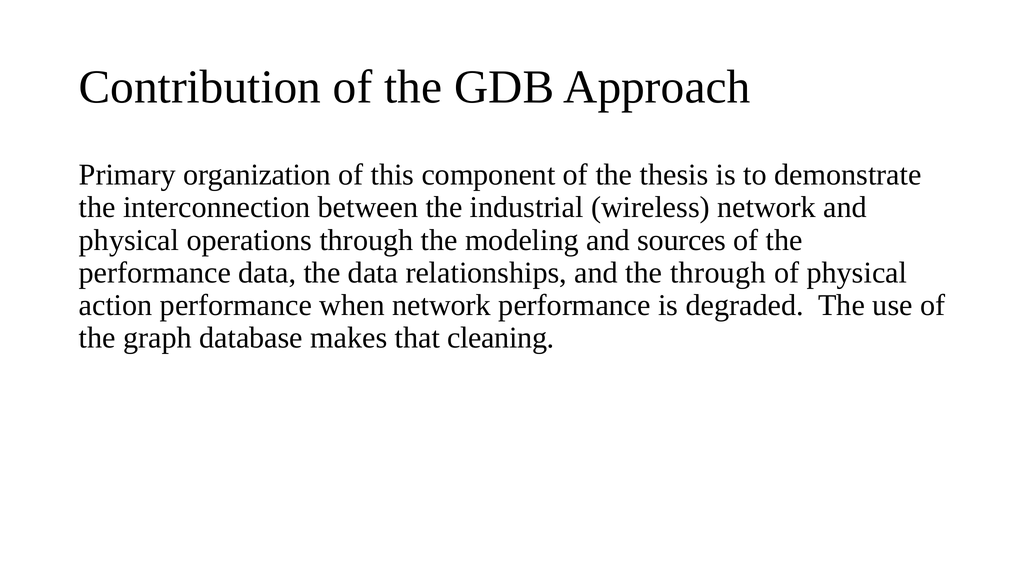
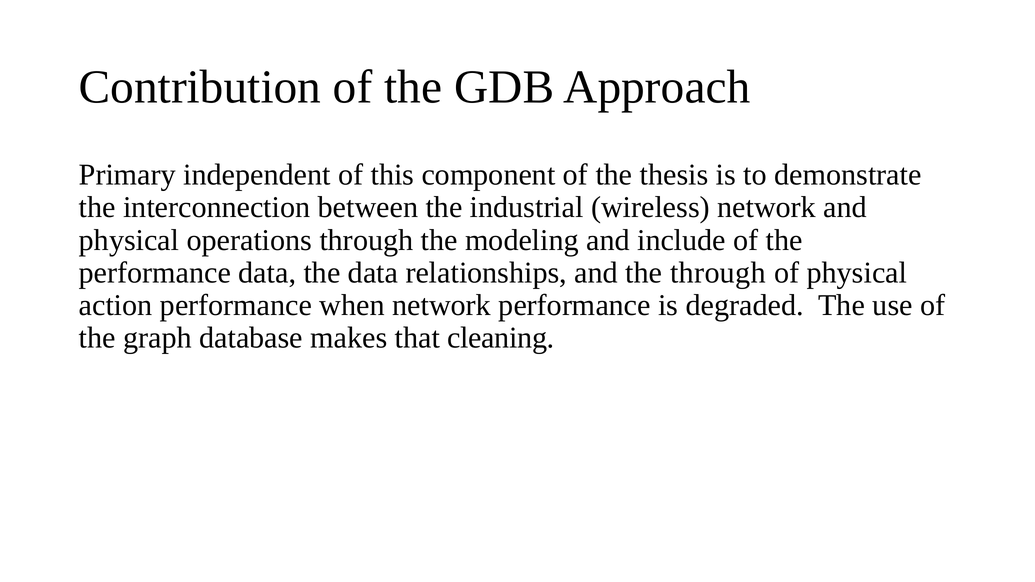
organization: organization -> independent
sources: sources -> include
